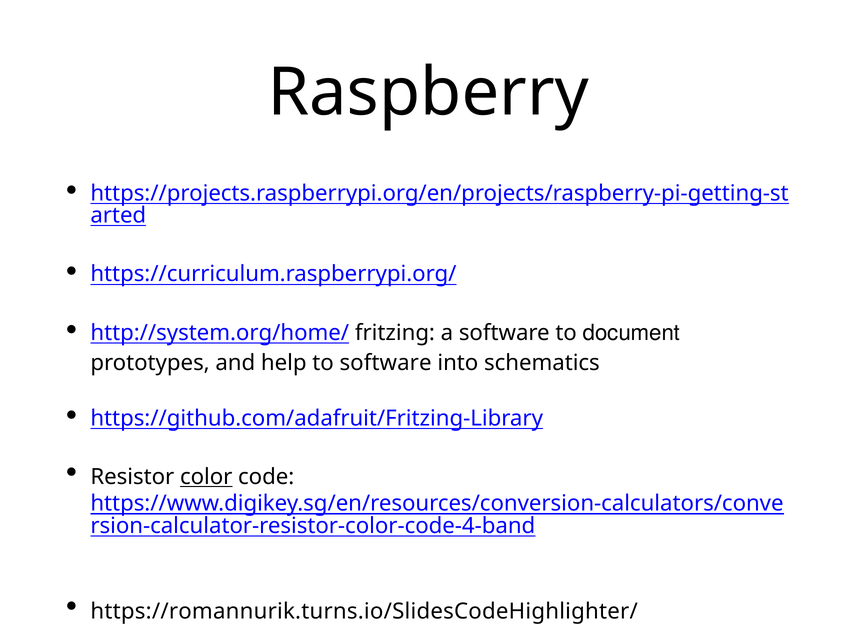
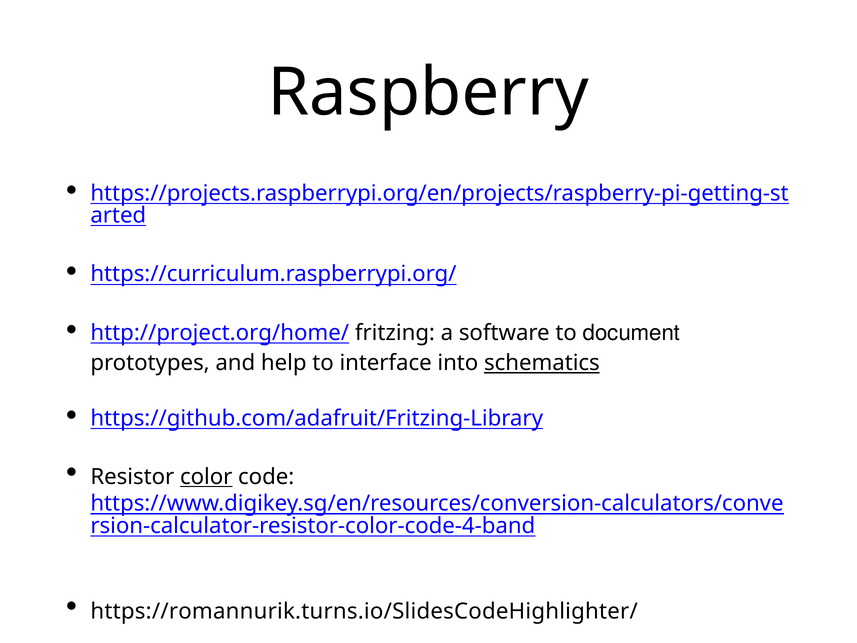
http://system.org/home/: http://system.org/home/ -> http://project.org/home/
to software: software -> interface
schematics underline: none -> present
